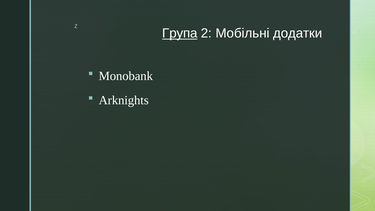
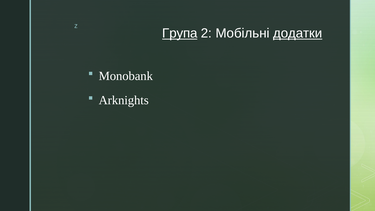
додатки underline: none -> present
